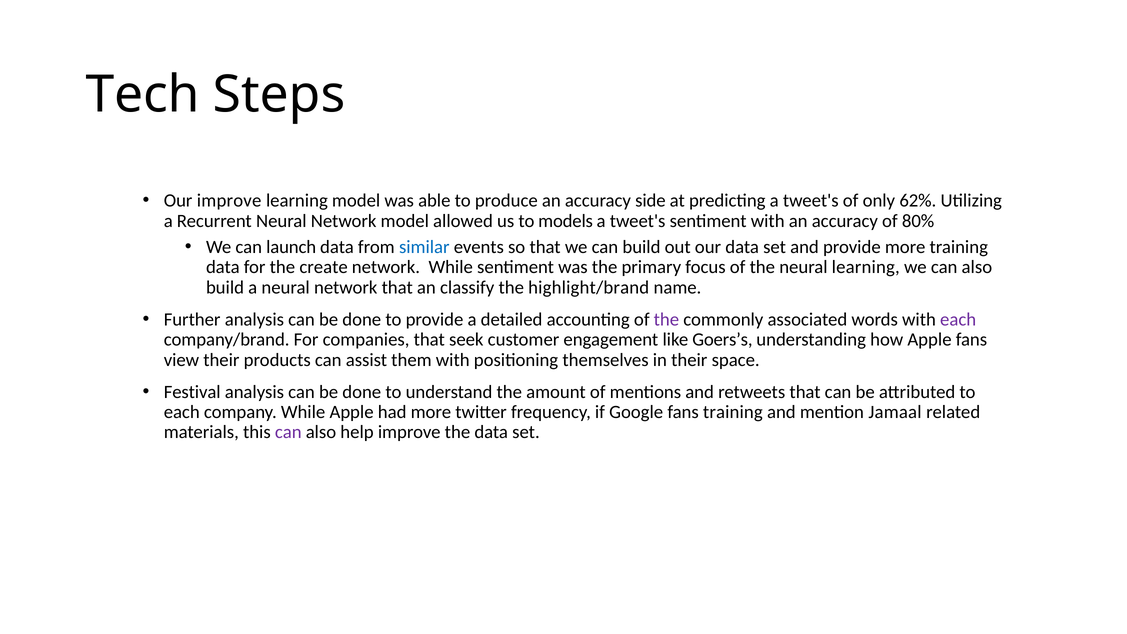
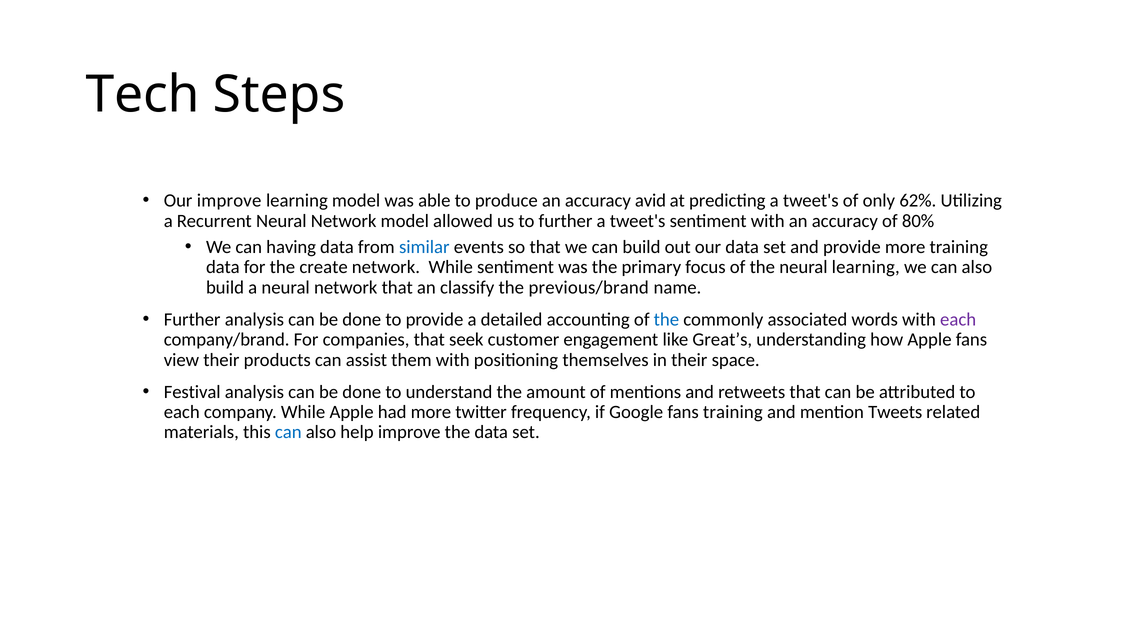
side: side -> avid
to models: models -> further
launch: launch -> having
highlight/brand: highlight/brand -> previous/brand
the at (666, 319) colour: purple -> blue
Goers’s: Goers’s -> Great’s
Jamaal: Jamaal -> Tweets
can at (288, 432) colour: purple -> blue
